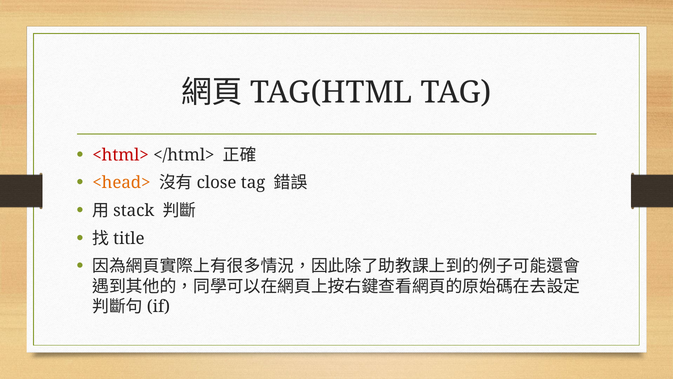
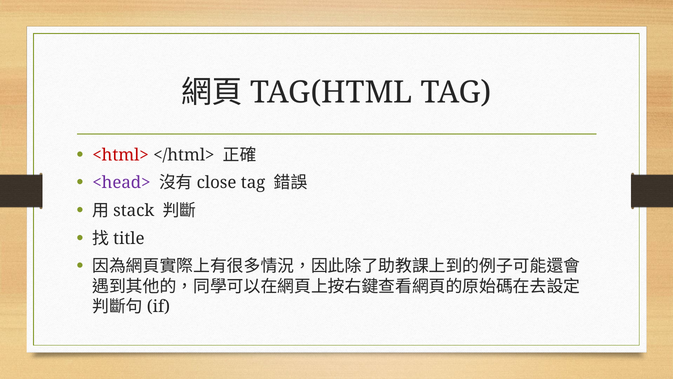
<head> colour: orange -> purple
